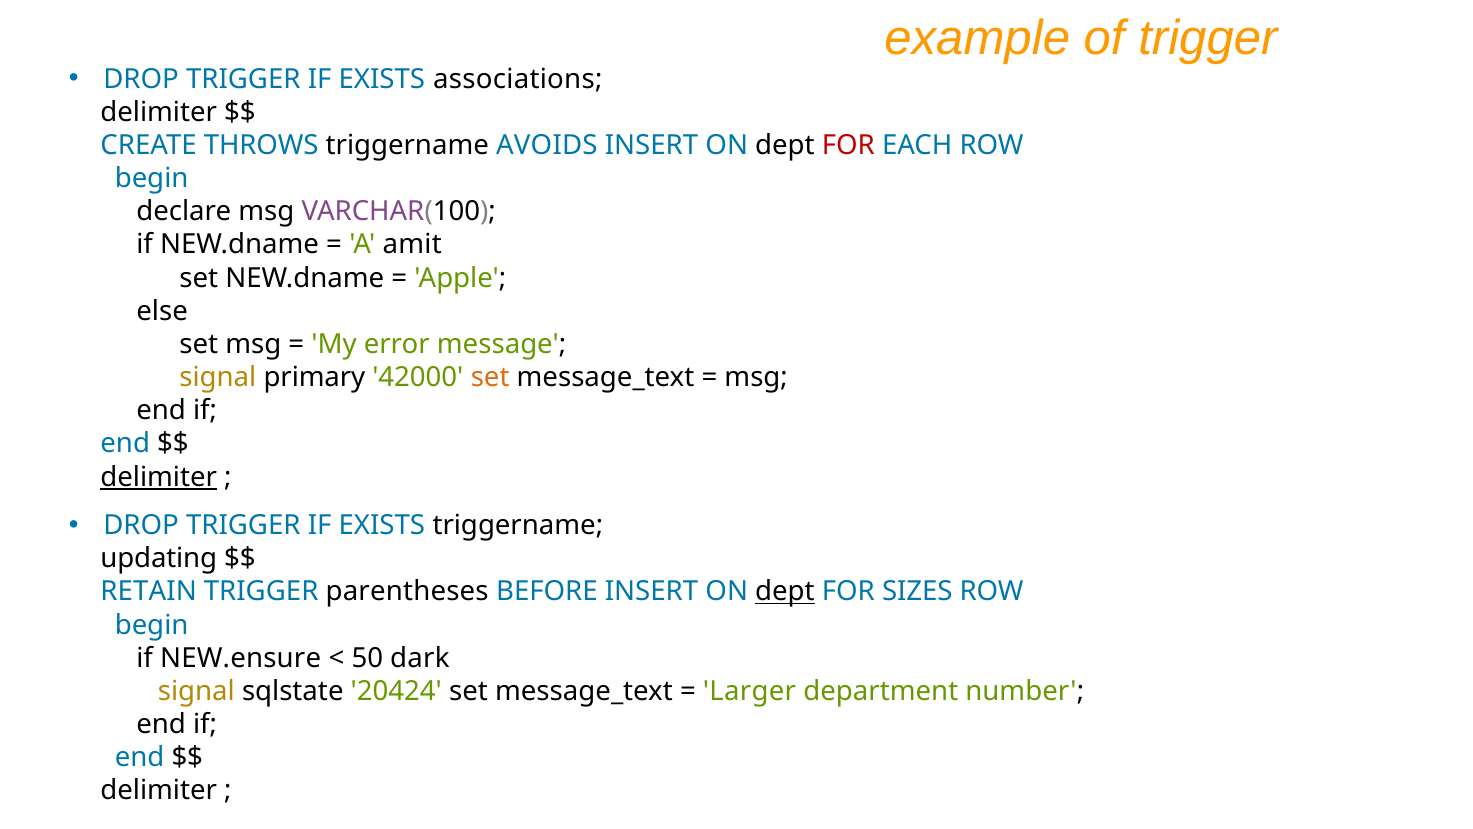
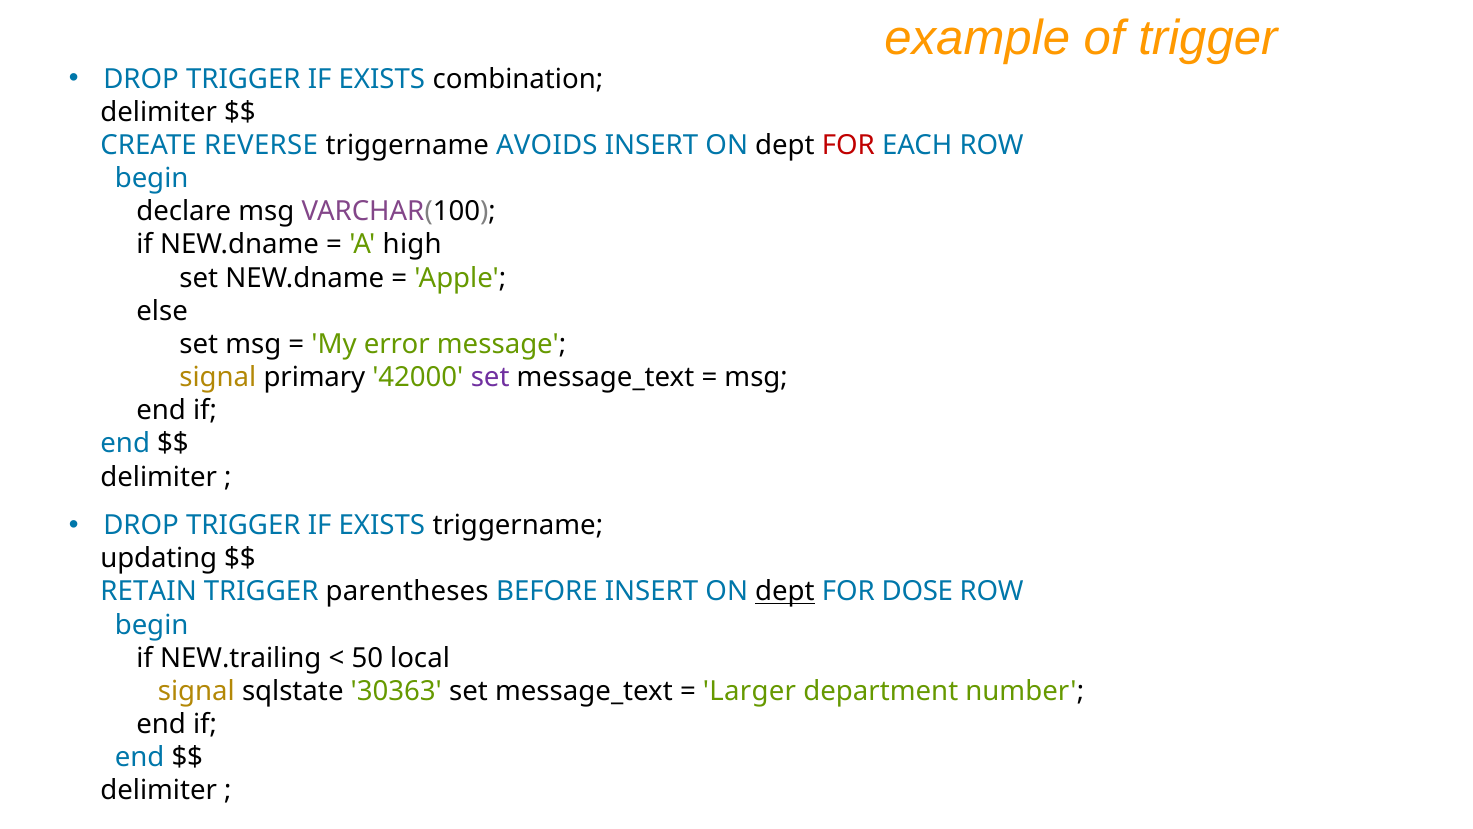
associations: associations -> combination
THROWS: THROWS -> REVERSE
amit: amit -> high
set at (490, 377) colour: orange -> purple
delimiter at (159, 477) underline: present -> none
SIZES: SIZES -> DOSE
NEW.ensure: NEW.ensure -> NEW.trailing
dark: dark -> local
20424: 20424 -> 30363
